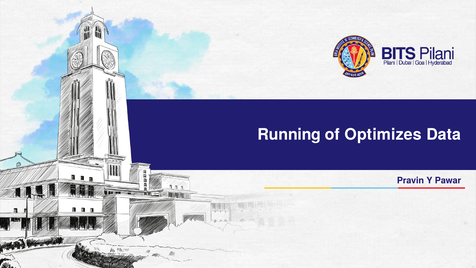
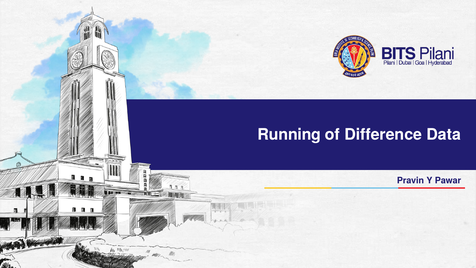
Optimizes: Optimizes -> Difference
